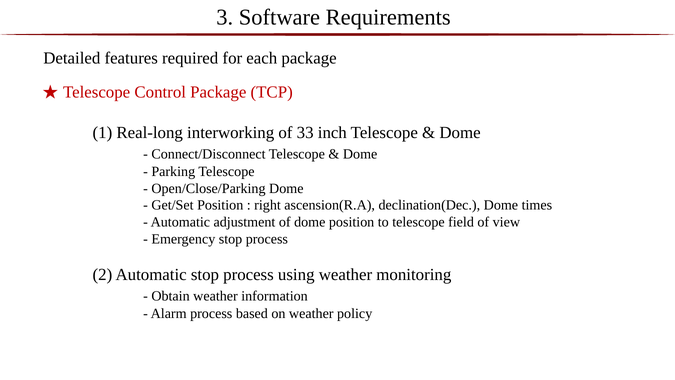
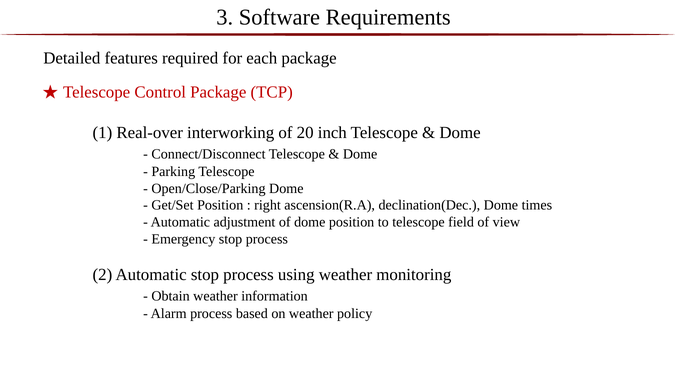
Real-long: Real-long -> Real-over
33: 33 -> 20
